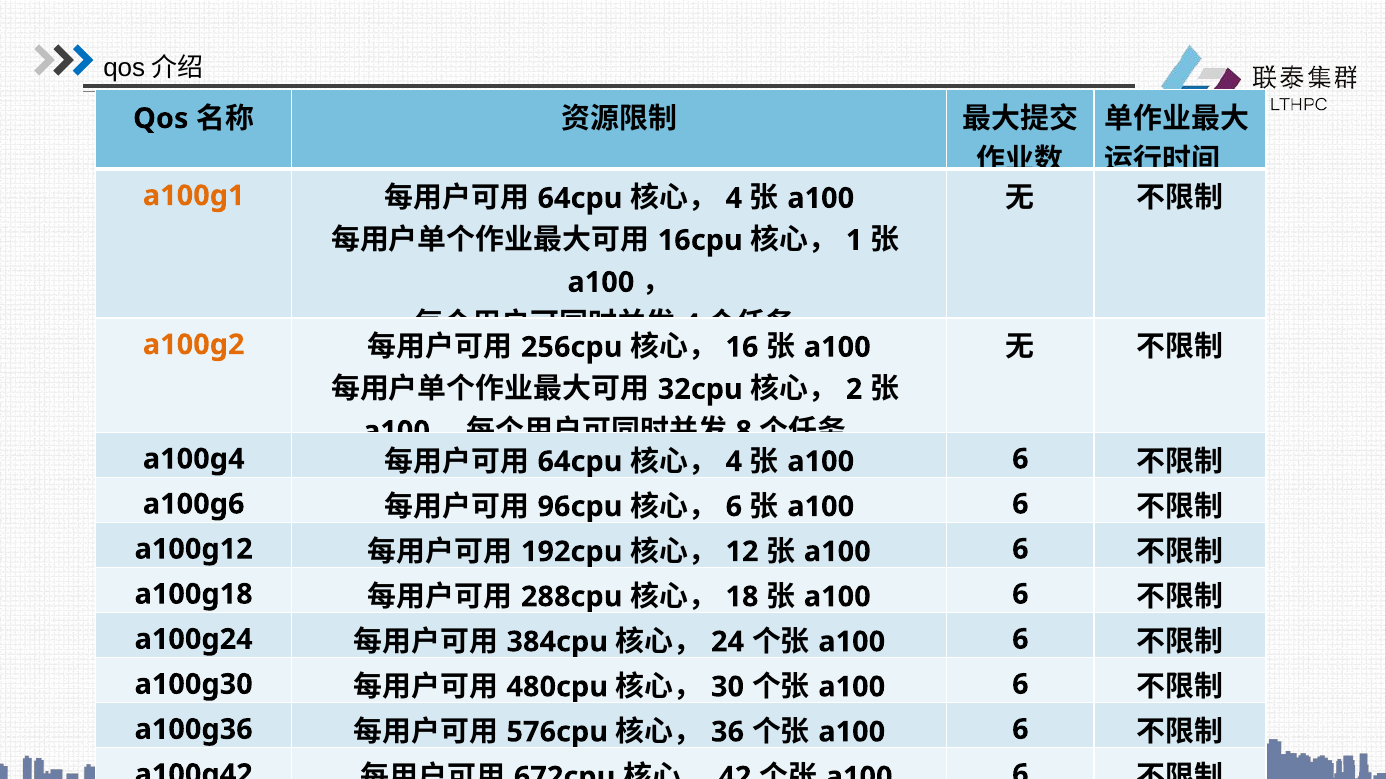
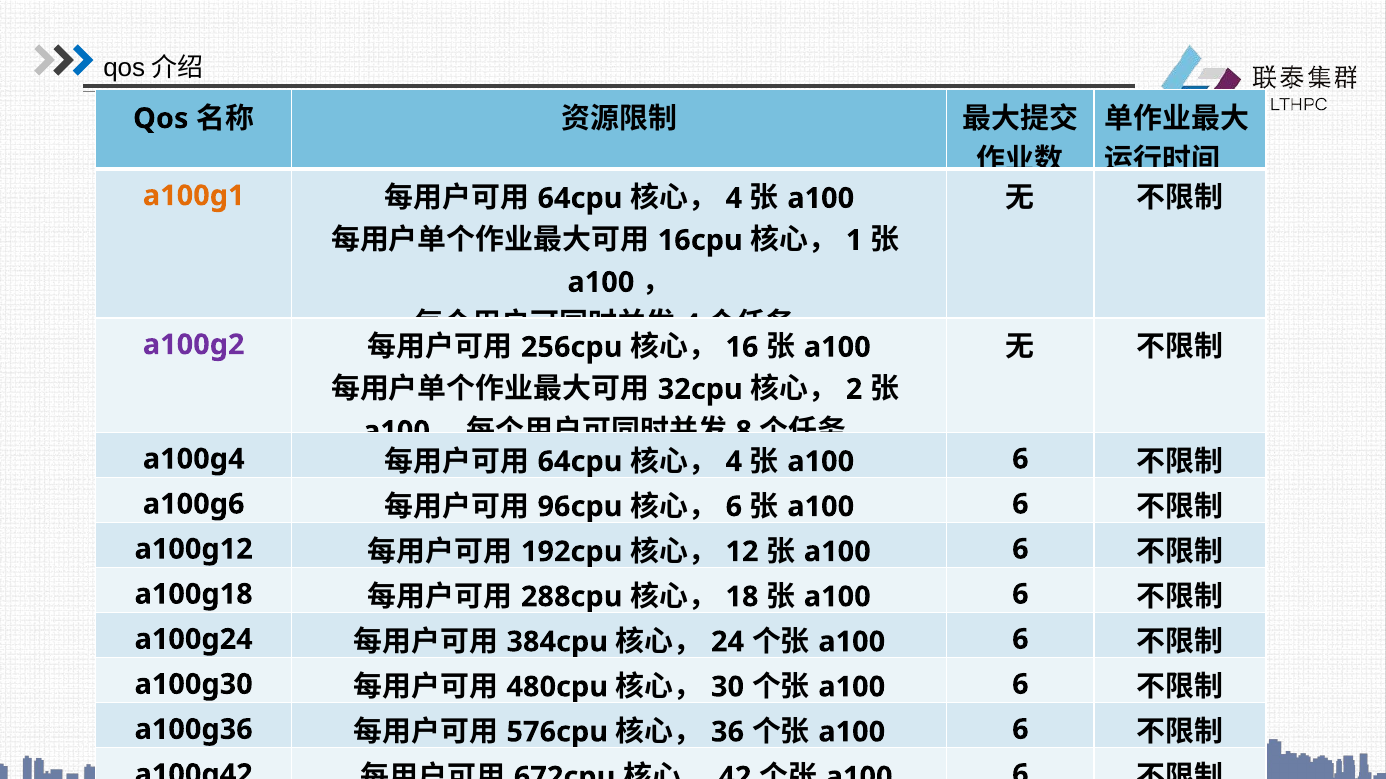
a100g2 colour: orange -> purple
